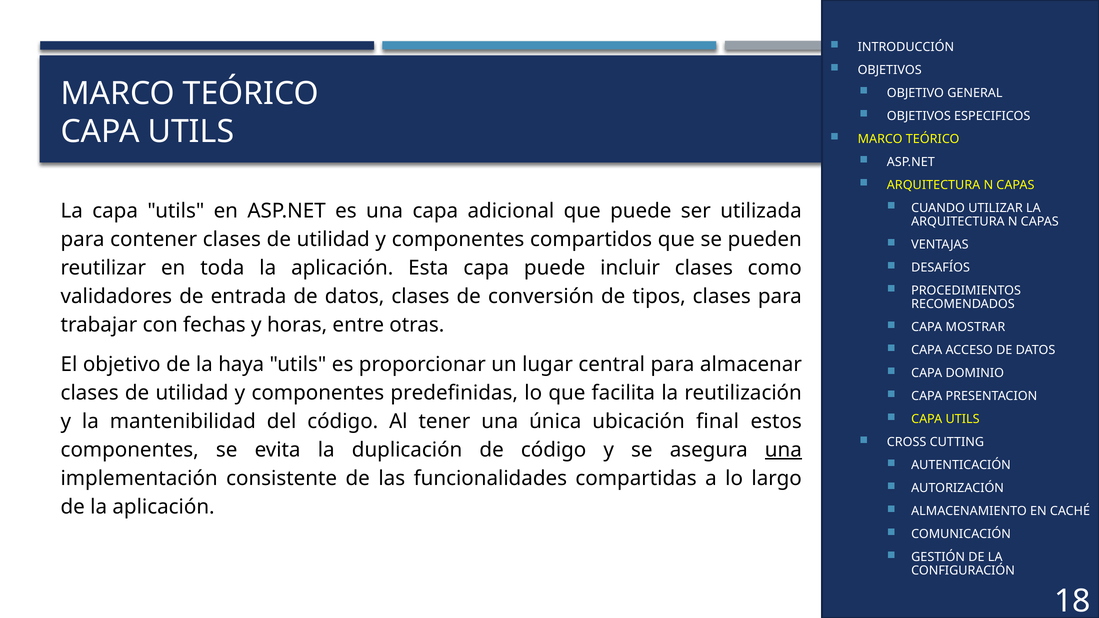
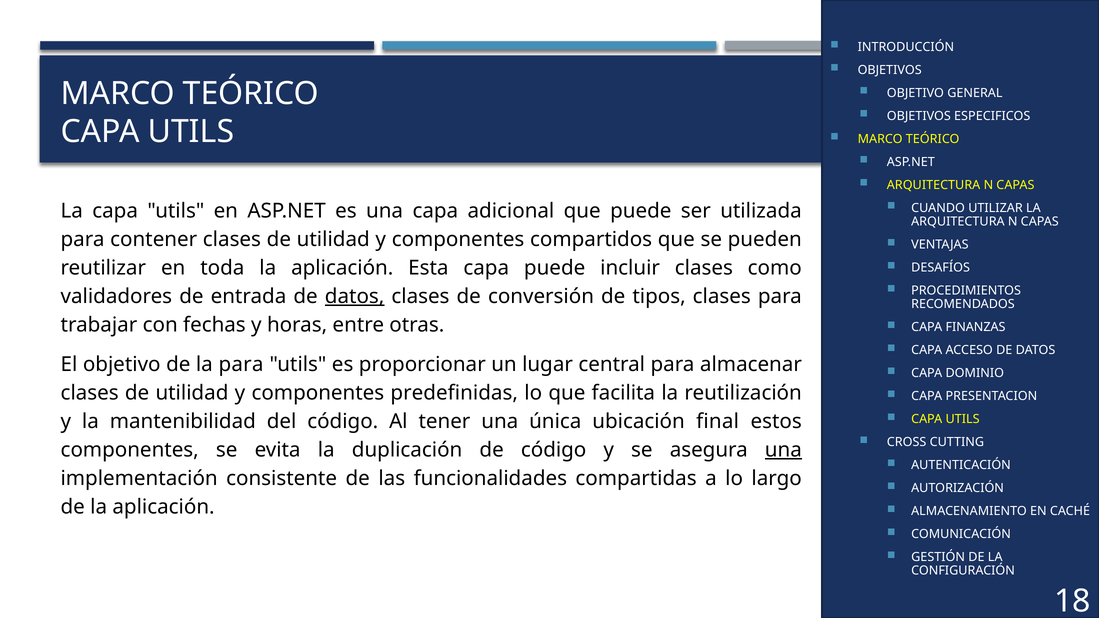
datos at (355, 296) underline: none -> present
MOSTRAR: MOSTRAR -> FINANZAS
la haya: haya -> para
